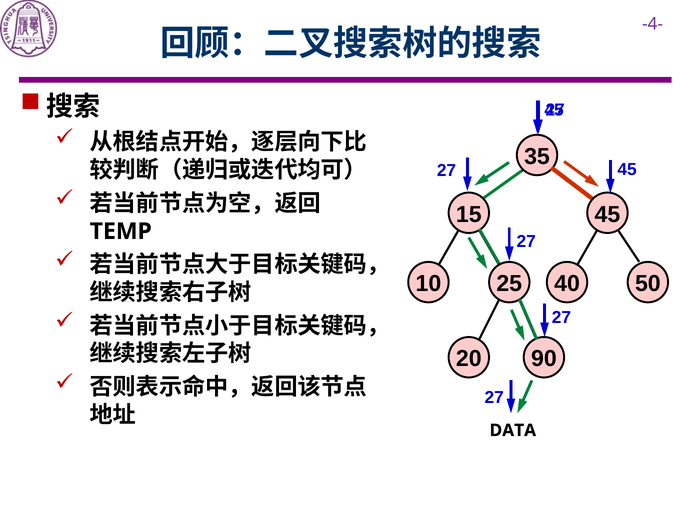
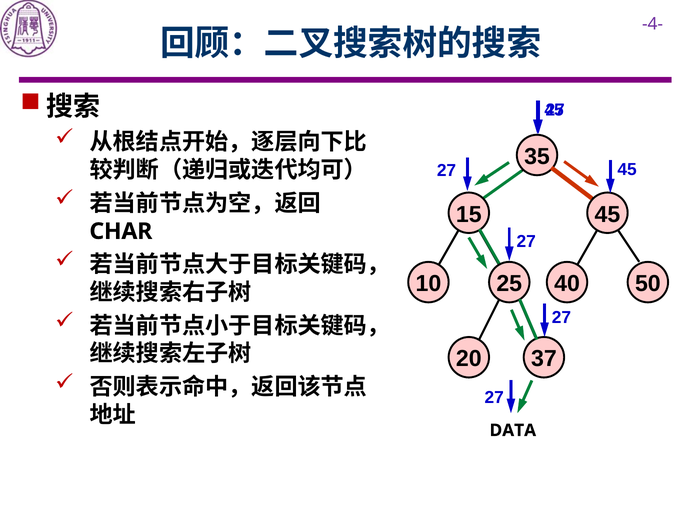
TEMP: TEMP -> CHAR
90: 90 -> 37
